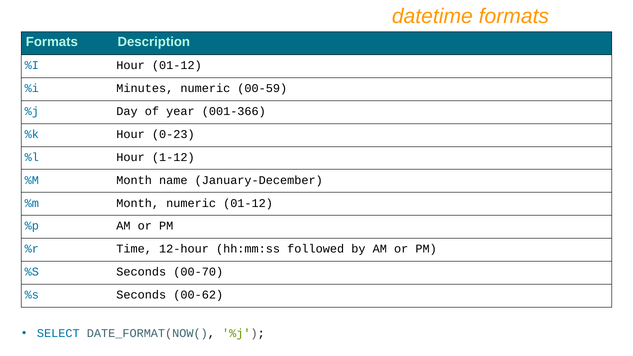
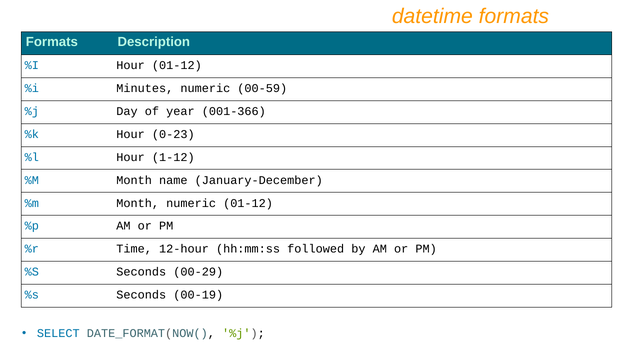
00-70: 00-70 -> 00-29
00-62: 00-62 -> 00-19
